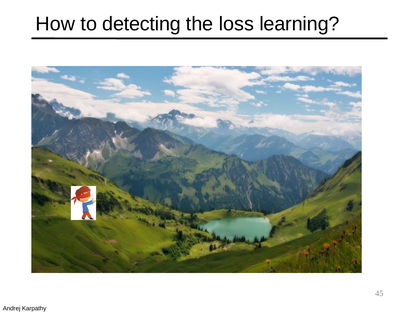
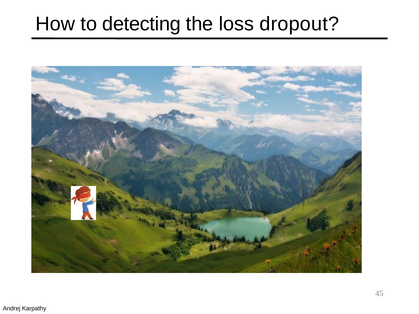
learning: learning -> dropout
